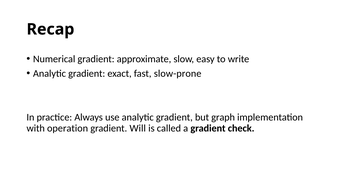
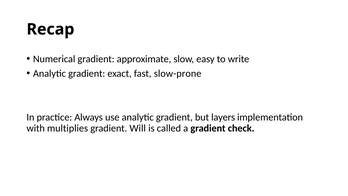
graph: graph -> layers
operation: operation -> multiplies
